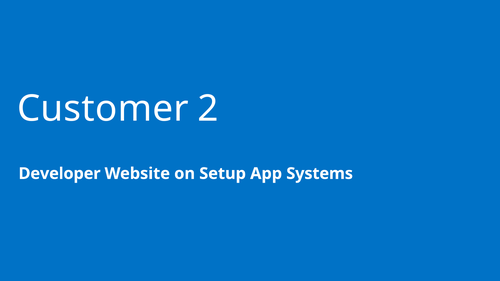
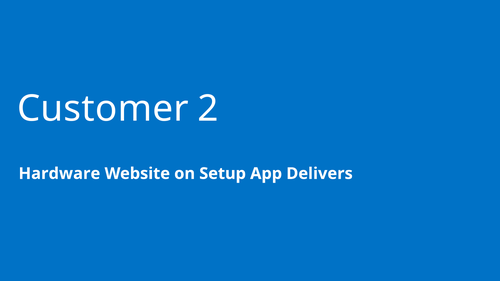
Developer: Developer -> Hardware
Systems: Systems -> Delivers
